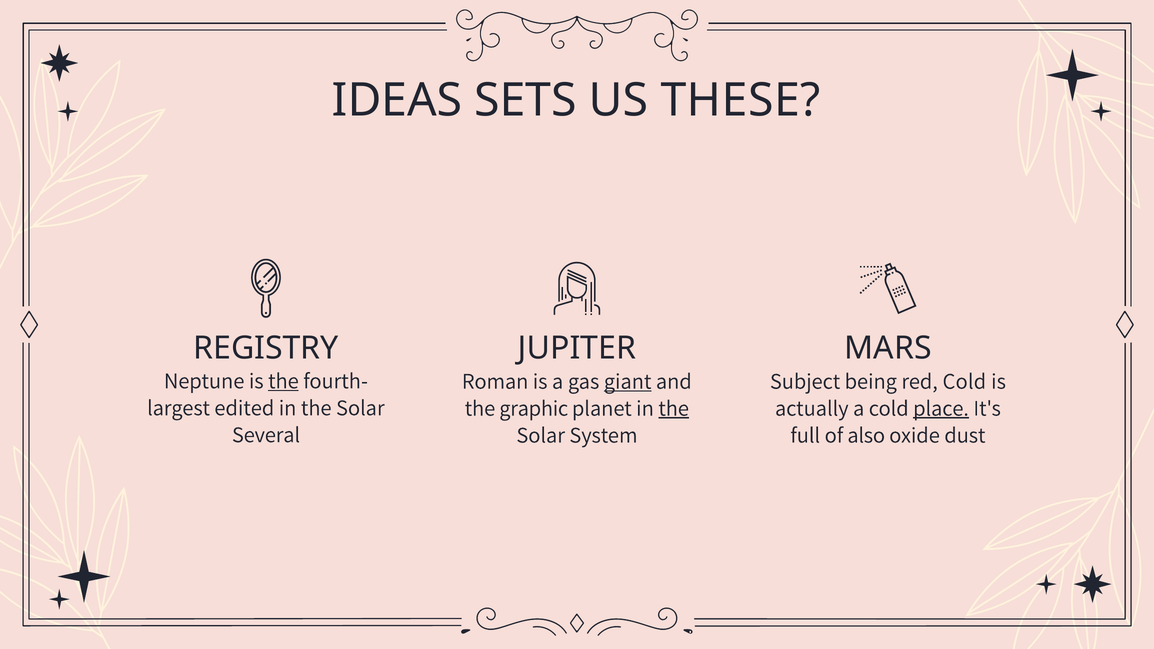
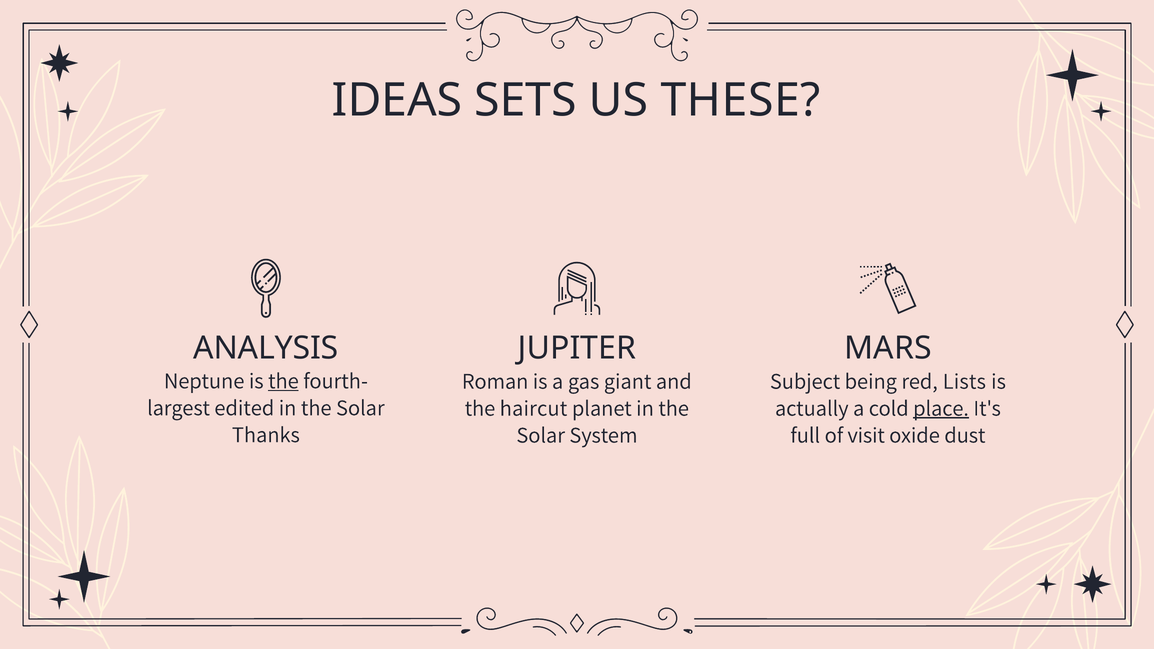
REGISTRY: REGISTRY -> ANALYSIS
giant underline: present -> none
red Cold: Cold -> Lists
graphic: graphic -> haircut
the at (674, 408) underline: present -> none
Several: Several -> Thanks
also: also -> visit
